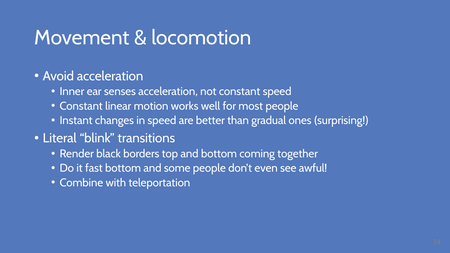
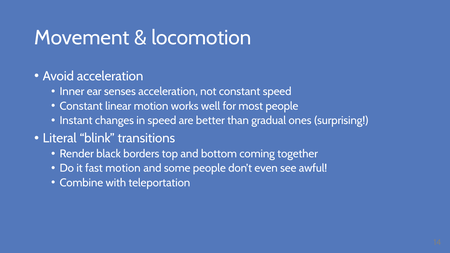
fast bottom: bottom -> motion
